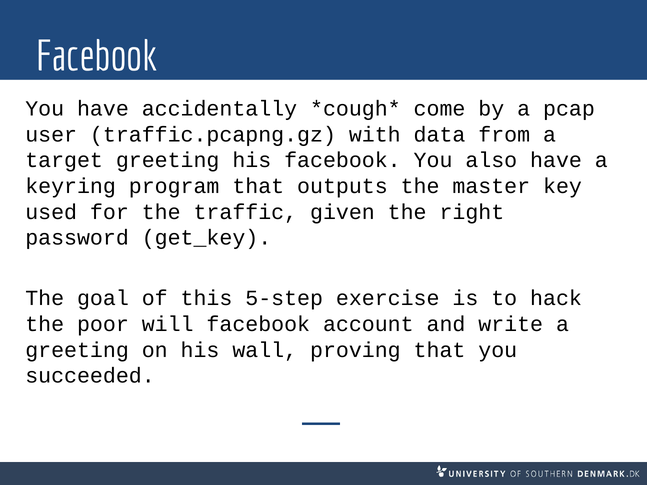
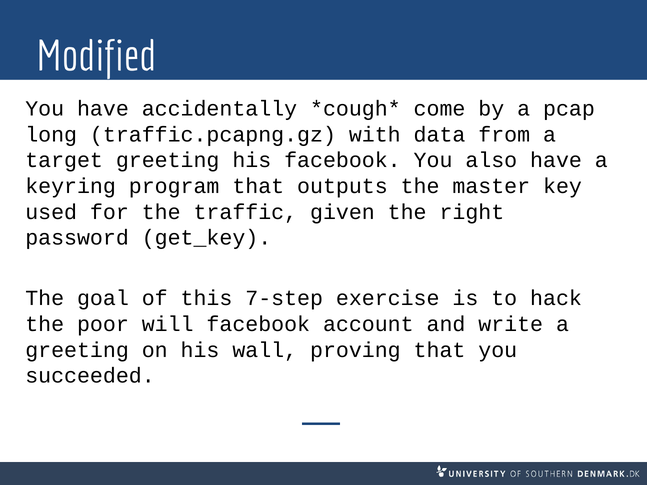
Facebook at (97, 57): Facebook -> Modified
user: user -> long
5-step: 5-step -> 7-step
